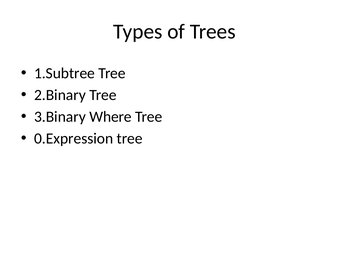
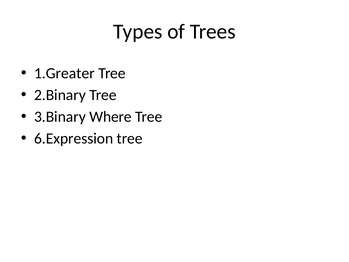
1.Subtree: 1.Subtree -> 1.Greater
0.Expression: 0.Expression -> 6.Expression
